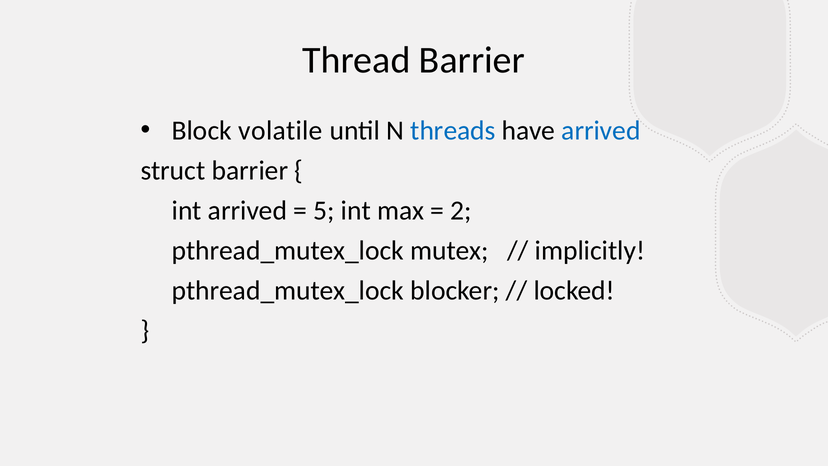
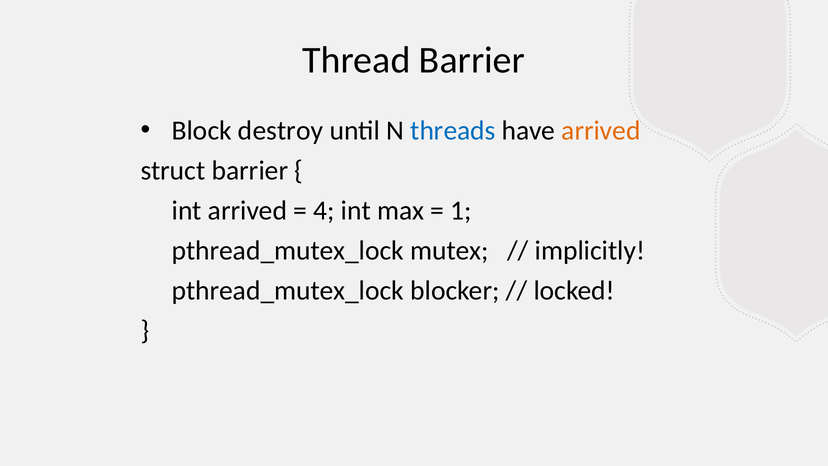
volatile: volatile -> destroy
arrived at (601, 130) colour: blue -> orange
5: 5 -> 4
2: 2 -> 1
